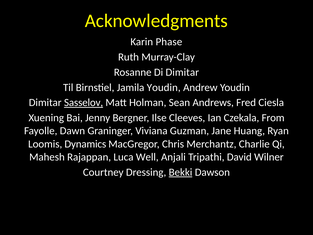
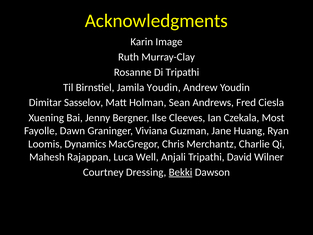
Phase: Phase -> Image
Di Dimitar: Dimitar -> Tripathi
Sasselov underline: present -> none
From: From -> Most
